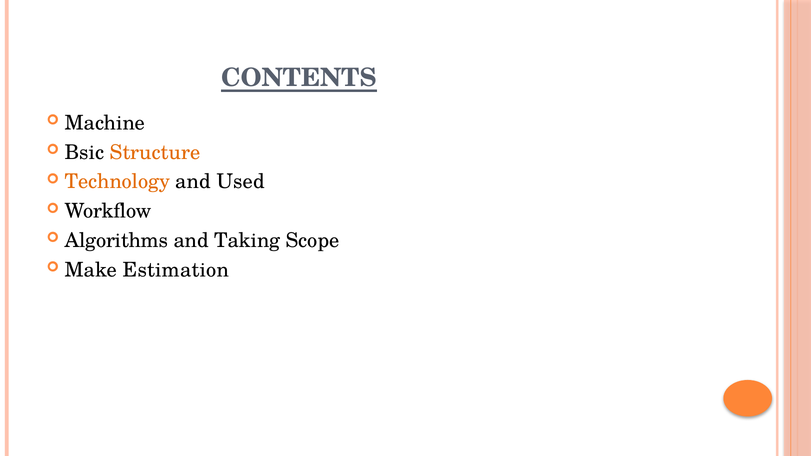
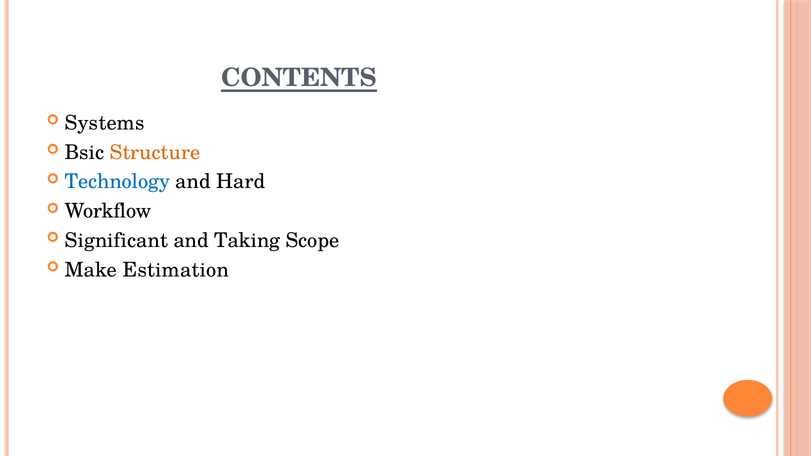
Machine: Machine -> Systems
Technology colour: orange -> blue
Used: Used -> Hard
Algorithms: Algorithms -> Significant
